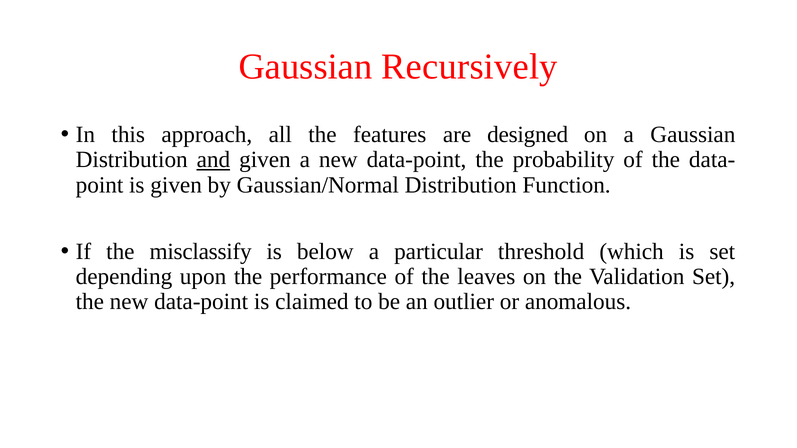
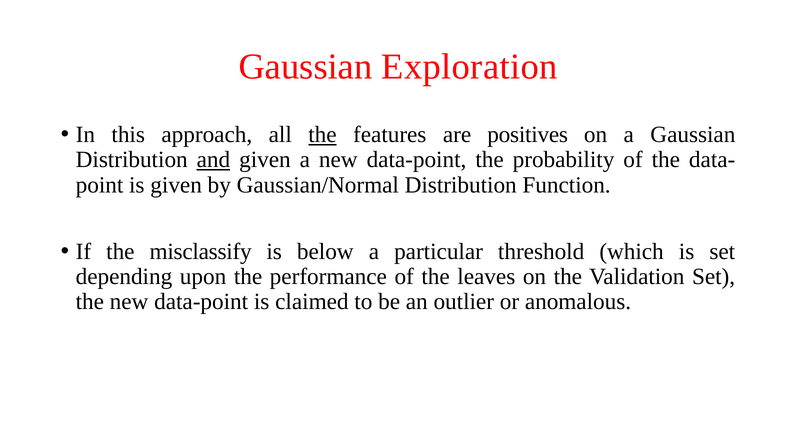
Recursively: Recursively -> Exploration
the at (322, 135) underline: none -> present
designed: designed -> positives
